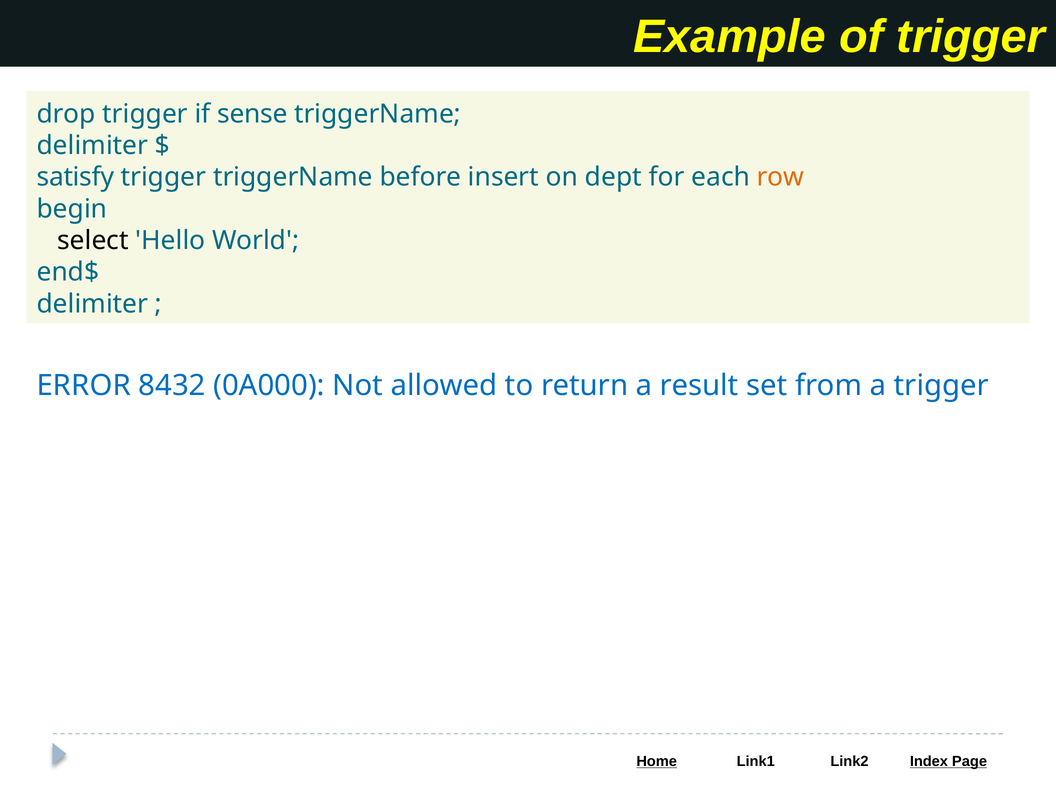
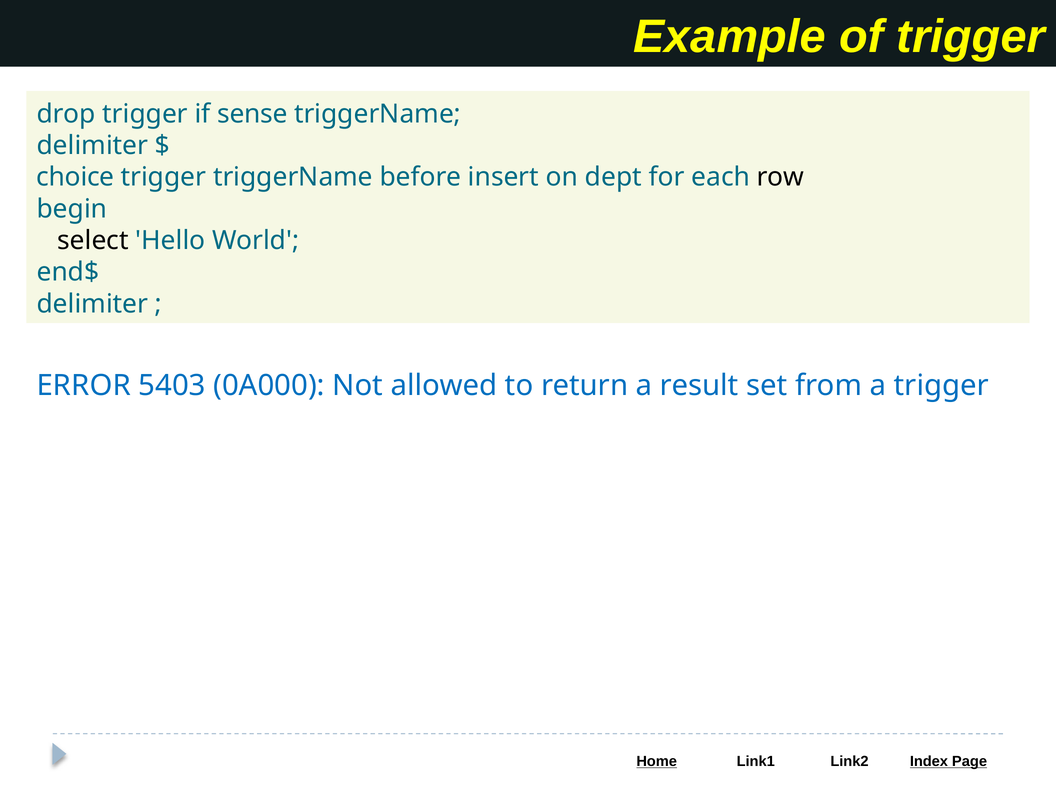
satisfy: satisfy -> choice
row colour: orange -> black
8432: 8432 -> 5403
